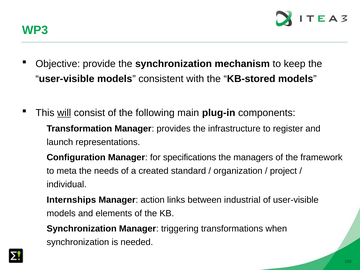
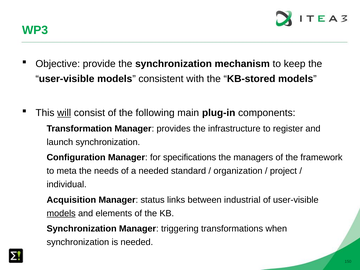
launch representations: representations -> synchronization
a created: created -> needed
Internships: Internships -> Acquisition
action: action -> status
models at (61, 213) underline: none -> present
